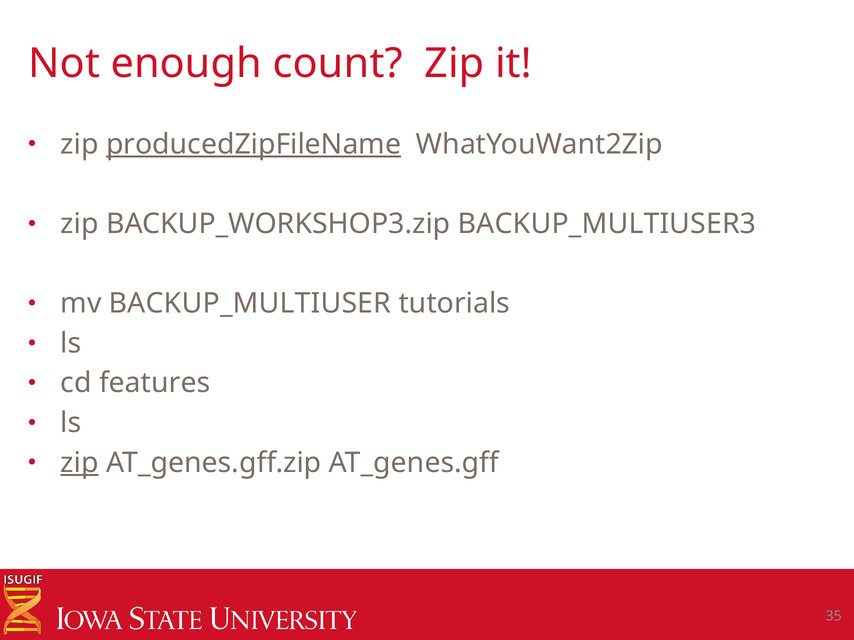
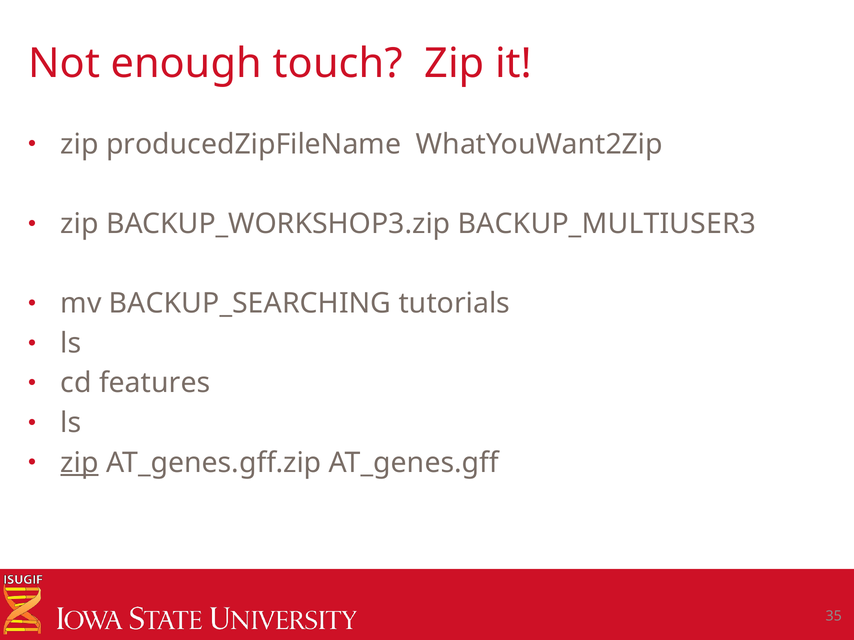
count: count -> touch
producedZipFileName underline: present -> none
BACKUP_MULTIUSER: BACKUP_MULTIUSER -> BACKUP_SEARCHING
